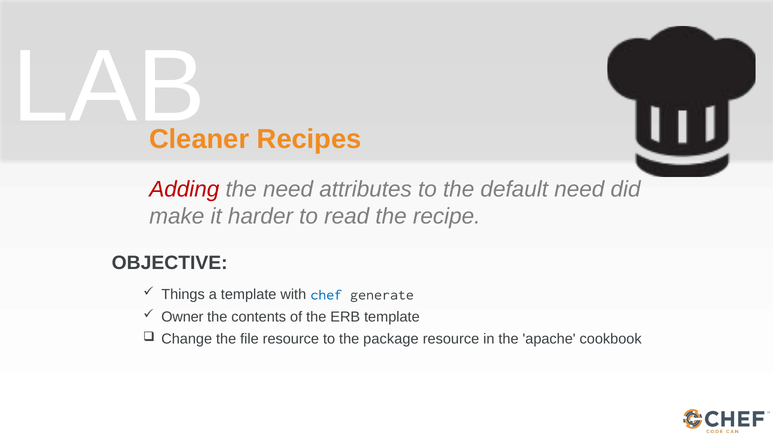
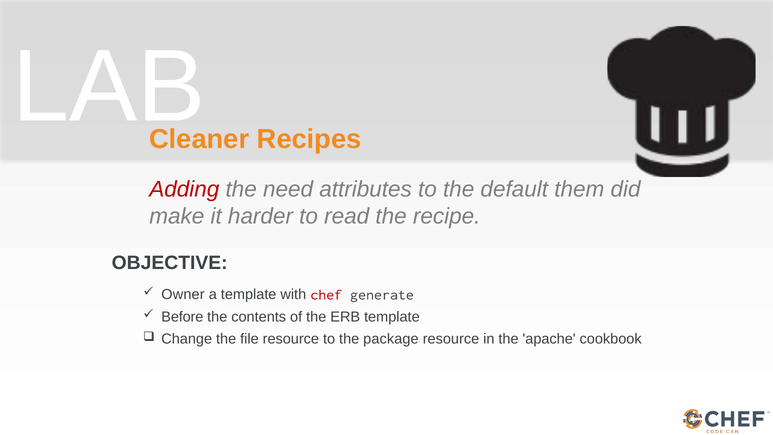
default need: need -> them
Things: Things -> Owner
chef colour: blue -> red
Owner: Owner -> Before
